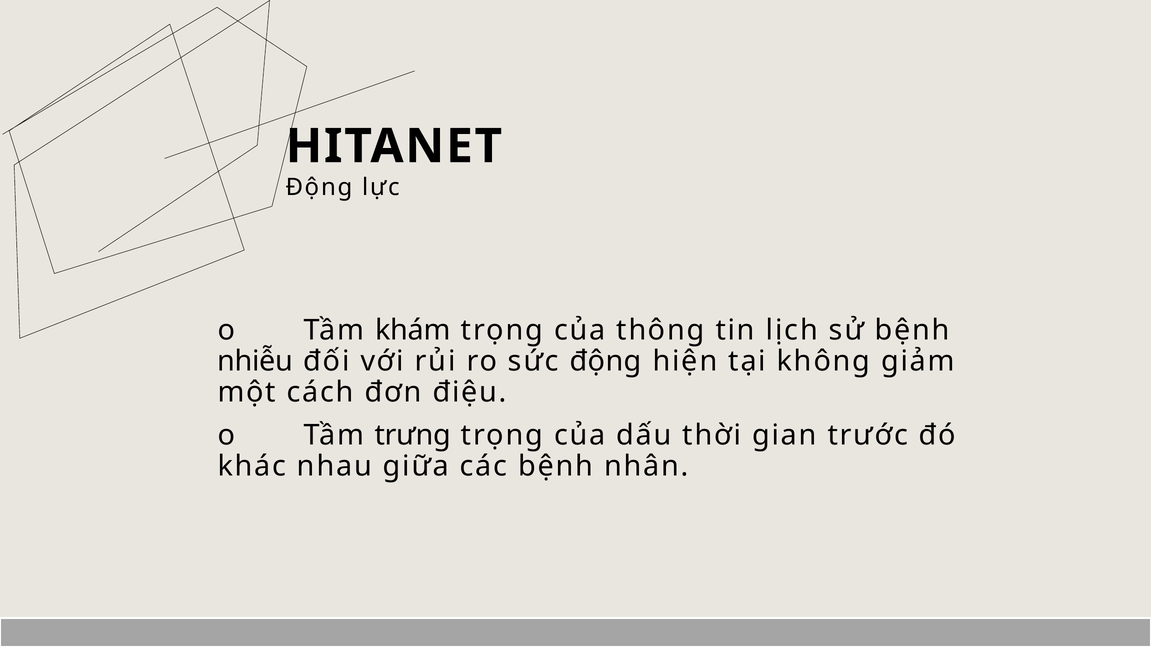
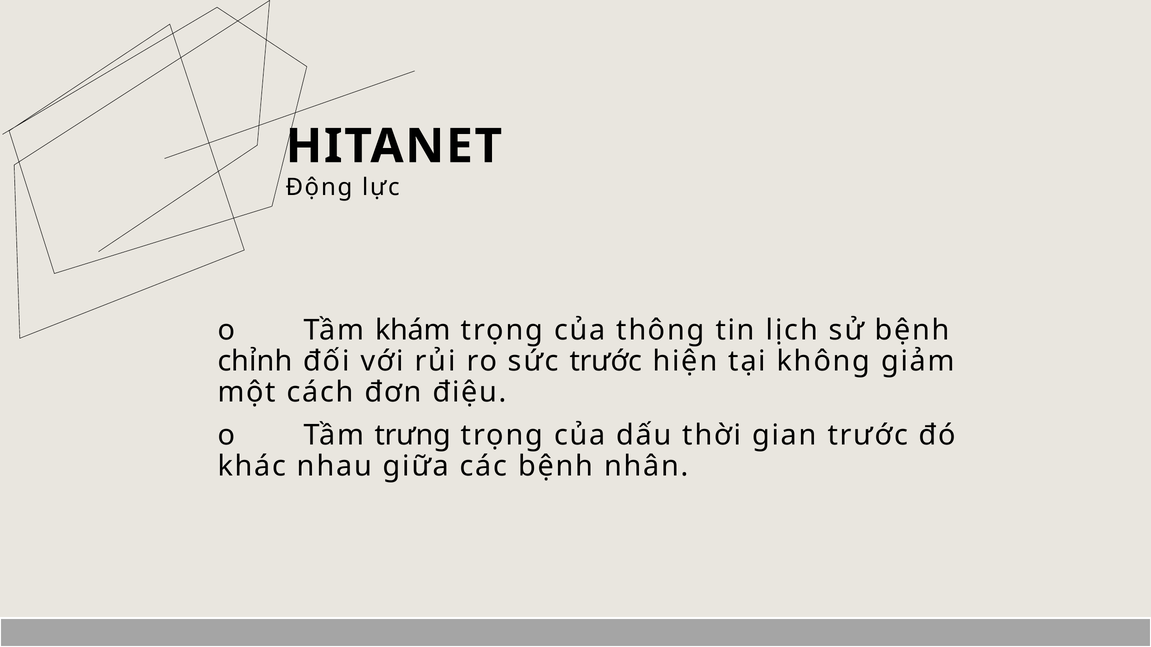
nhiễu: nhiễu -> chỉnh
sức động: động -> trước
